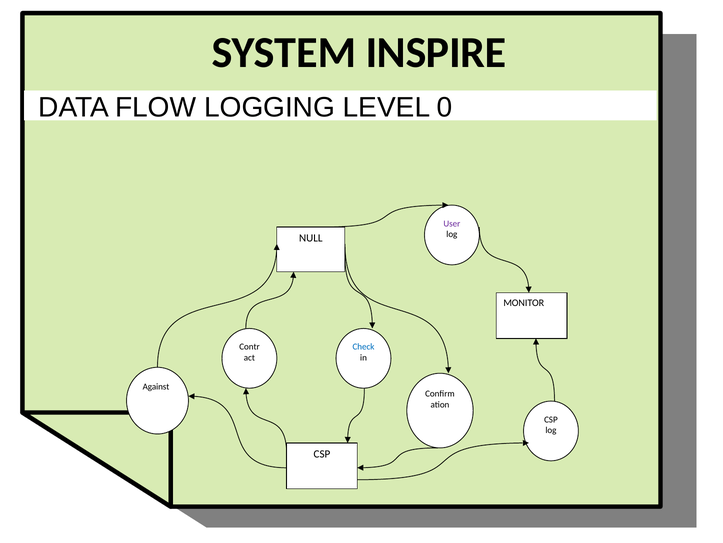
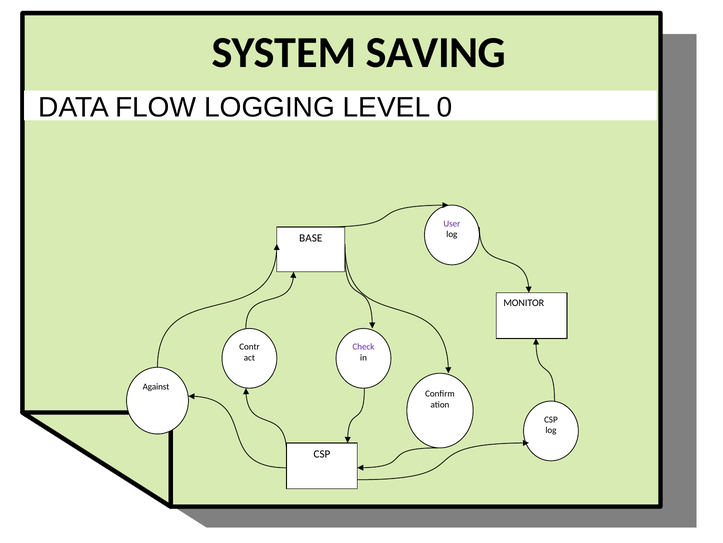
INSPIRE: INSPIRE -> SAVING
NULL: NULL -> BASE
Check colour: blue -> purple
